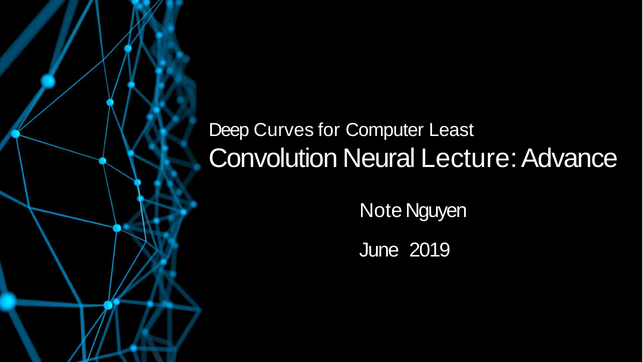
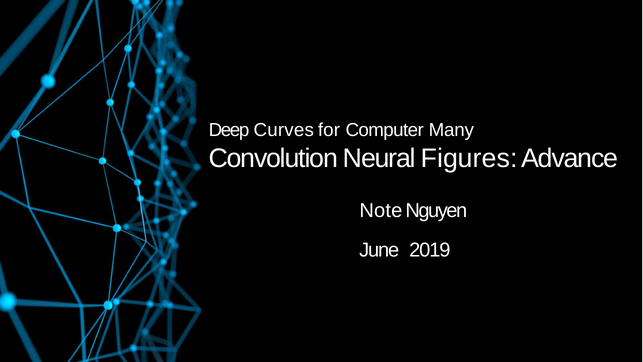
Least: Least -> Many
Lecture: Lecture -> Figures
